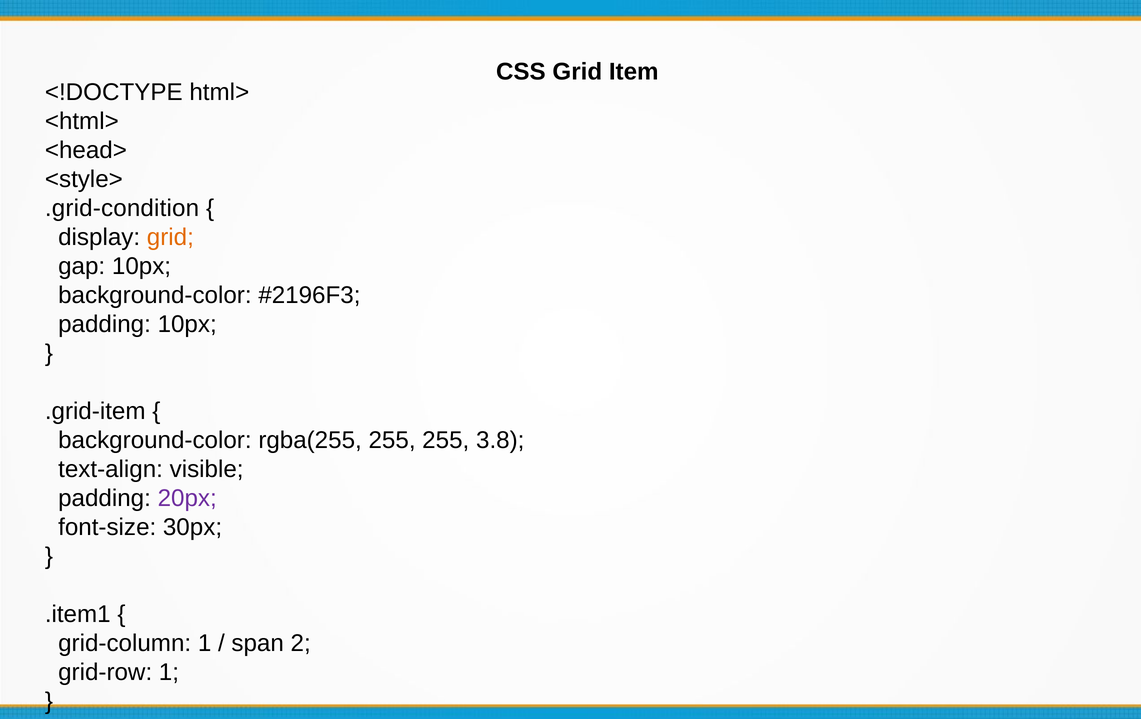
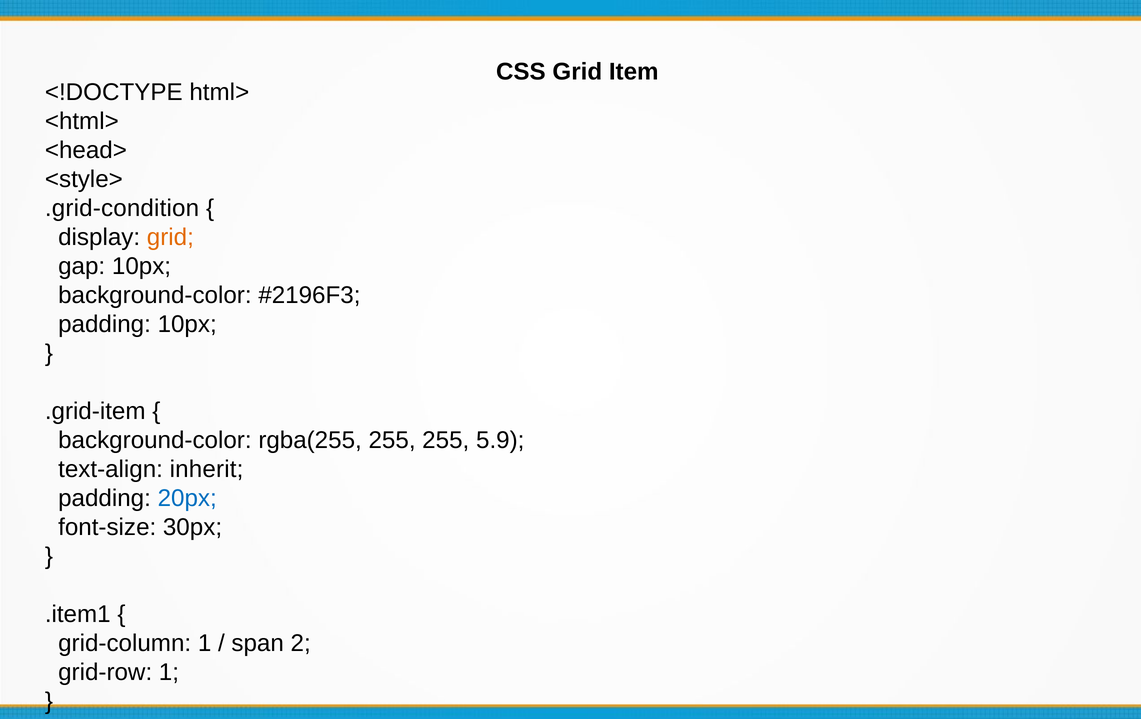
3.8: 3.8 -> 5.9
visible: visible -> inherit
20px colour: purple -> blue
